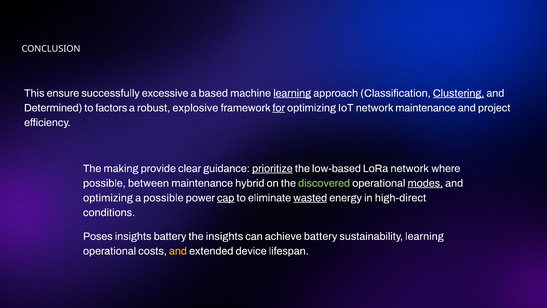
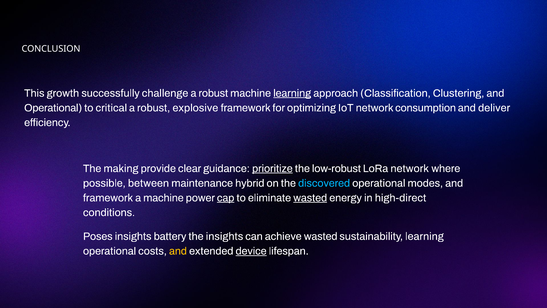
ensure: ensure -> growth
excessive: excessive -> challenge
based at (213, 93): based -> robust
Clustering underline: present -> none
Determined at (53, 108): Determined -> Operational
factors: factors -> critical
for underline: present -> none
network maintenance: maintenance -> consumption
project: project -> deliver
low-based: low-based -> low-robust
discovered colour: light green -> light blue
modes underline: present -> none
optimizing at (108, 198): optimizing -> framework
a possible: possible -> machine
achieve battery: battery -> wasted
device underline: none -> present
